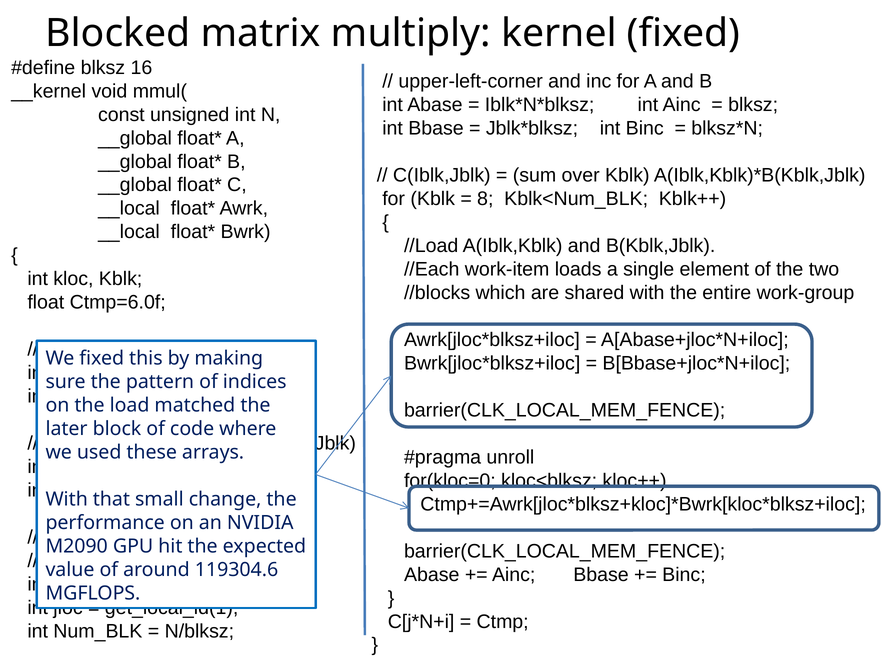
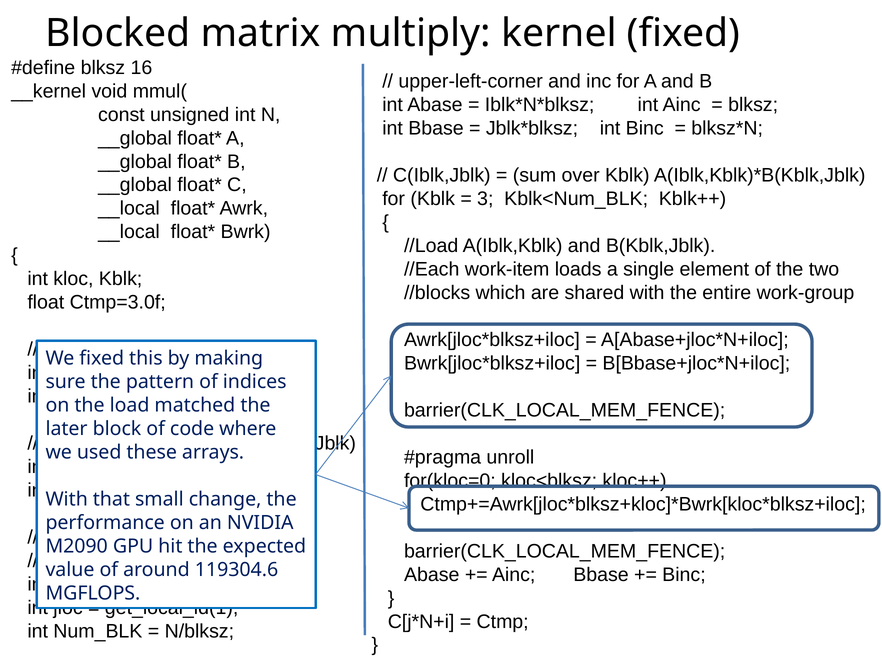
8: 8 -> 3
Ctmp=6.0f: Ctmp=6.0f -> Ctmp=3.0f
